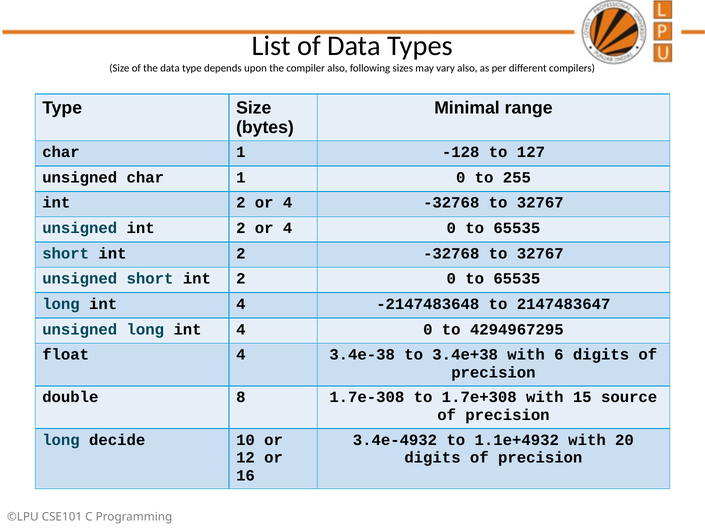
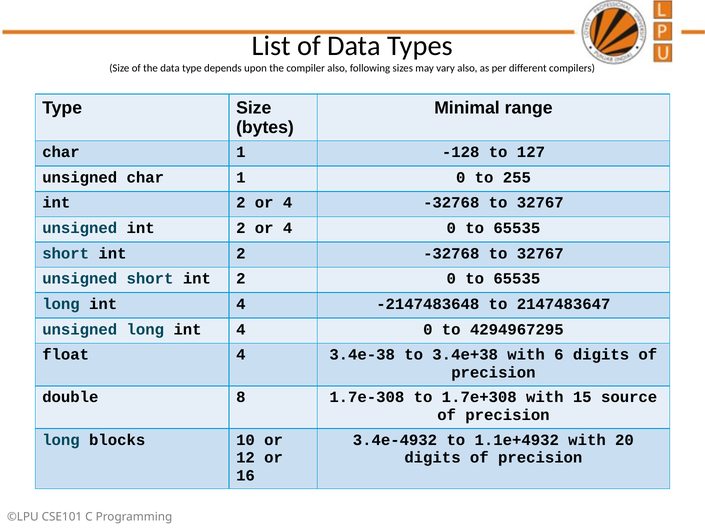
decide: decide -> blocks
